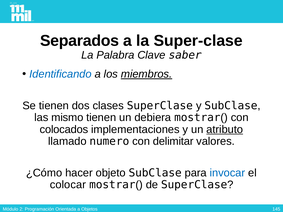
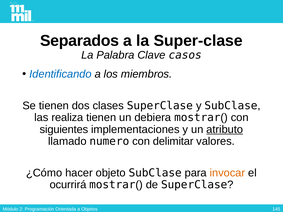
saber: saber -> casos
miembros underline: present -> none
mismo: mismo -> realiza
colocados: colocados -> siguientes
invocar colour: blue -> orange
colocar: colocar -> ocurrirá
